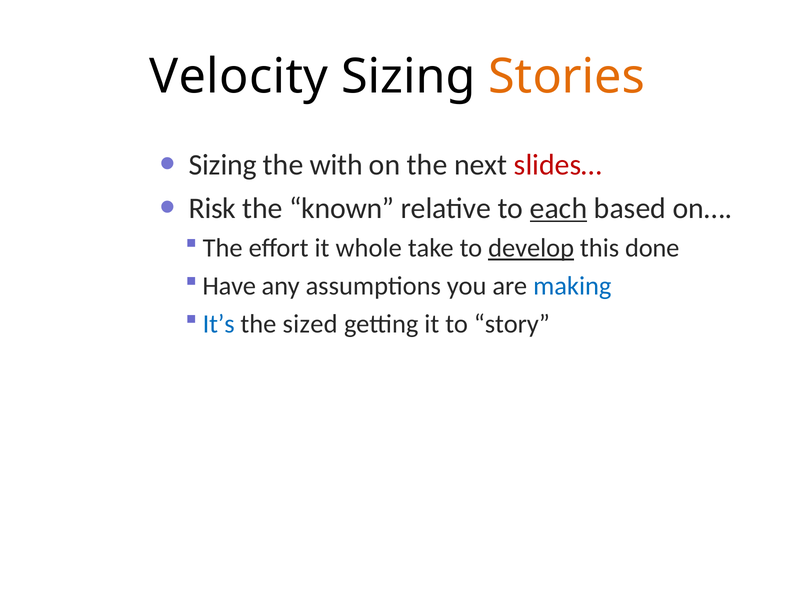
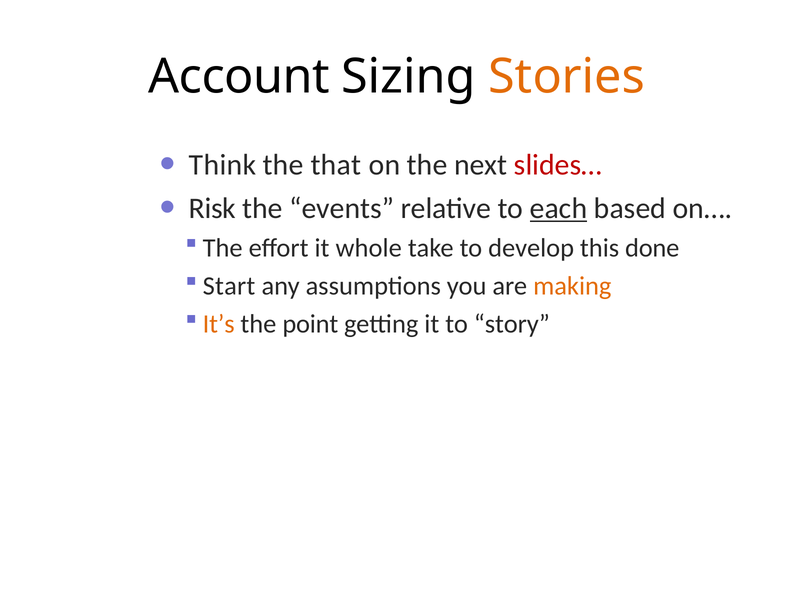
Velocity: Velocity -> Account
Sizing at (223, 165): Sizing -> Think
with: with -> that
known: known -> events
develop underline: present -> none
Have: Have -> Start
making colour: blue -> orange
It’s colour: blue -> orange
sized: sized -> point
